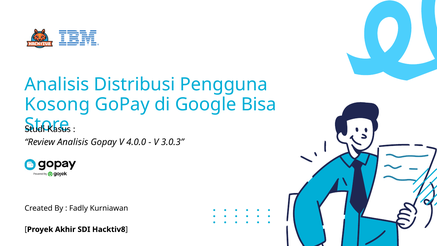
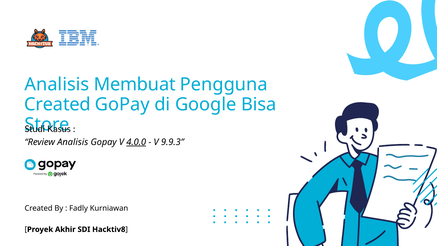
Distribusi: Distribusi -> Membuat
Kosong at (57, 104): Kosong -> Created
4.0.0 underline: none -> present
3.0.3: 3.0.3 -> 9.9.3
